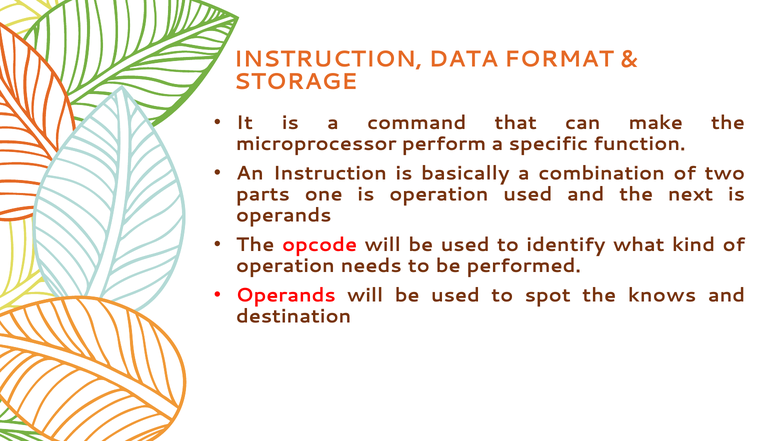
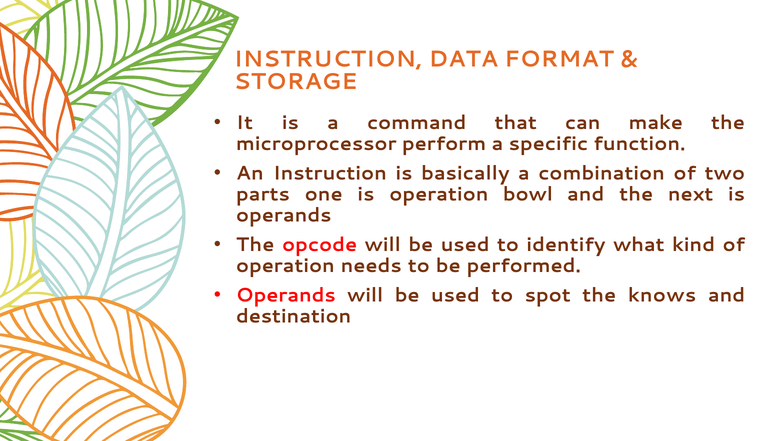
operation used: used -> bowl
